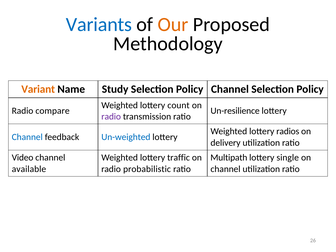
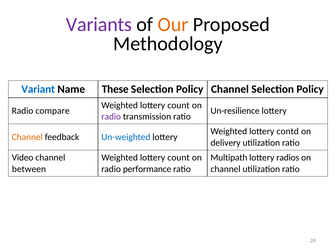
Variants colour: blue -> purple
Variant colour: orange -> blue
Study: Study -> These
radios: radios -> contd
Channel at (27, 137) colour: blue -> orange
traffic at (179, 158): traffic -> count
single: single -> radios
available: available -> between
probabilistic: probabilistic -> performance
